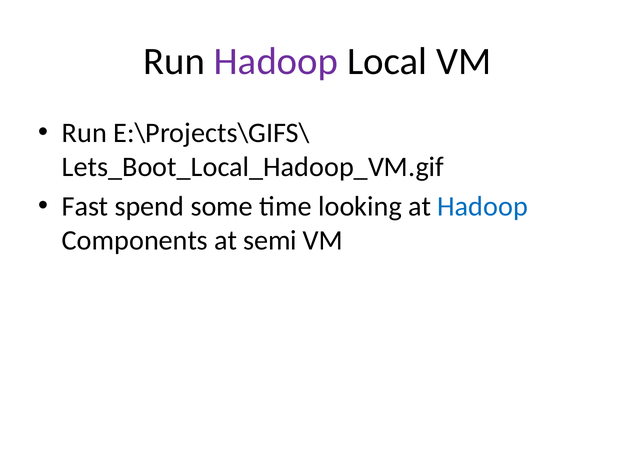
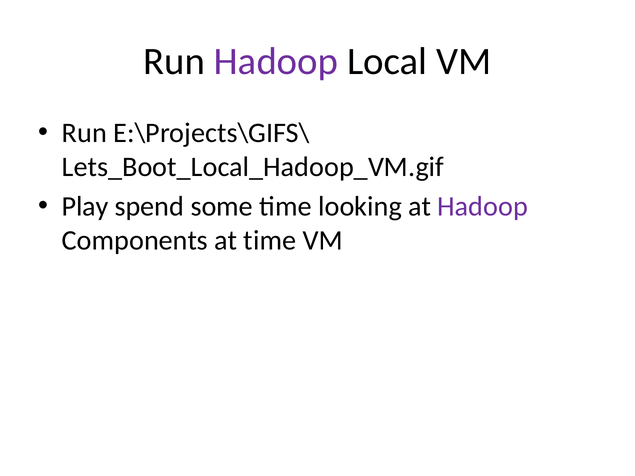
Fast: Fast -> Play
Hadoop at (483, 207) colour: blue -> purple
at semi: semi -> time
